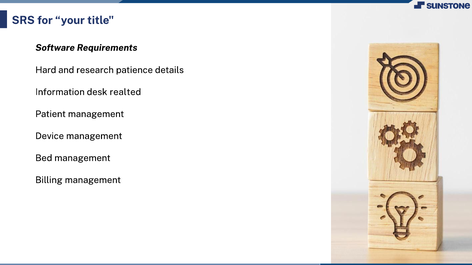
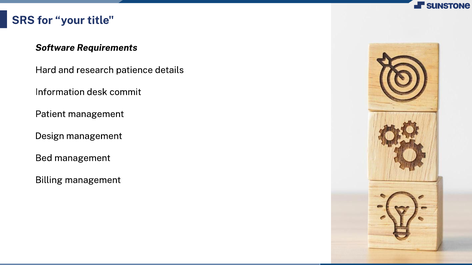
realted: realted -> commit
Device: Device -> Design
